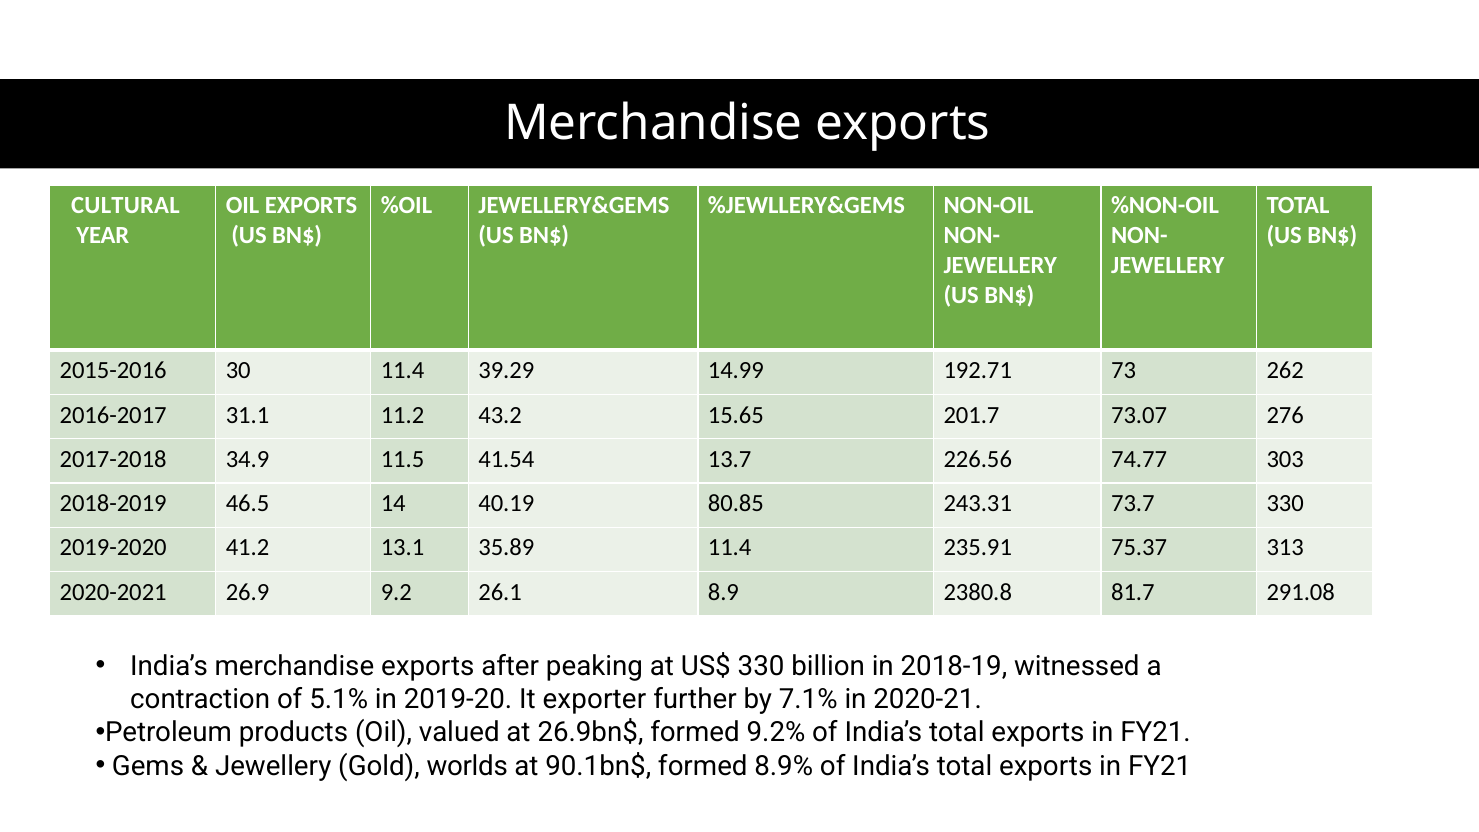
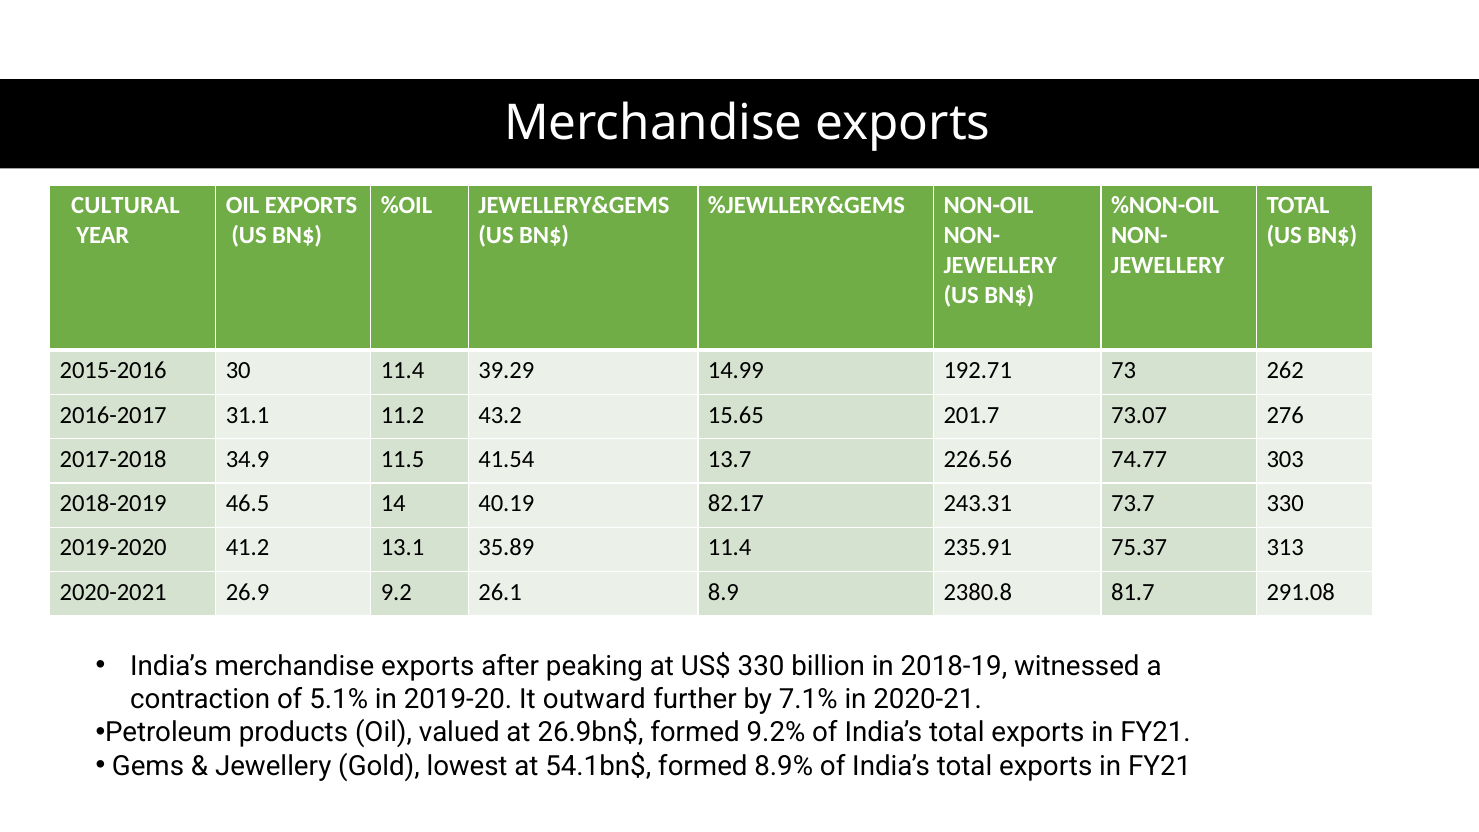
80.85: 80.85 -> 82.17
exporter: exporter -> outward
worlds: worlds -> lowest
90.1bn$: 90.1bn$ -> 54.1bn$
